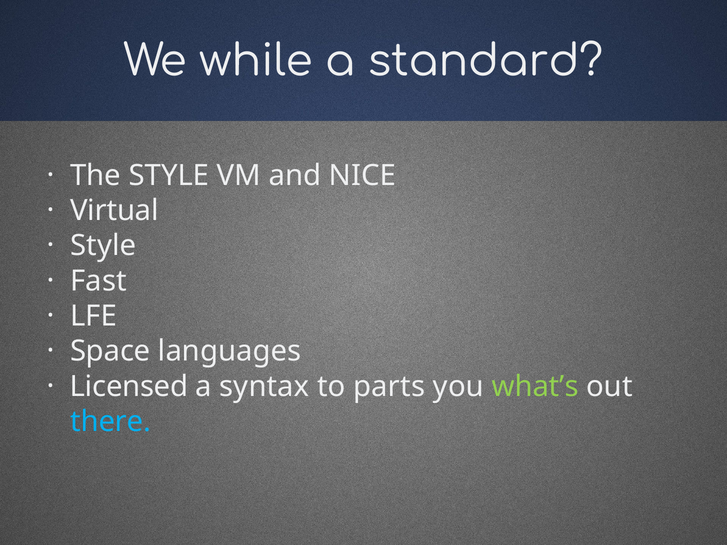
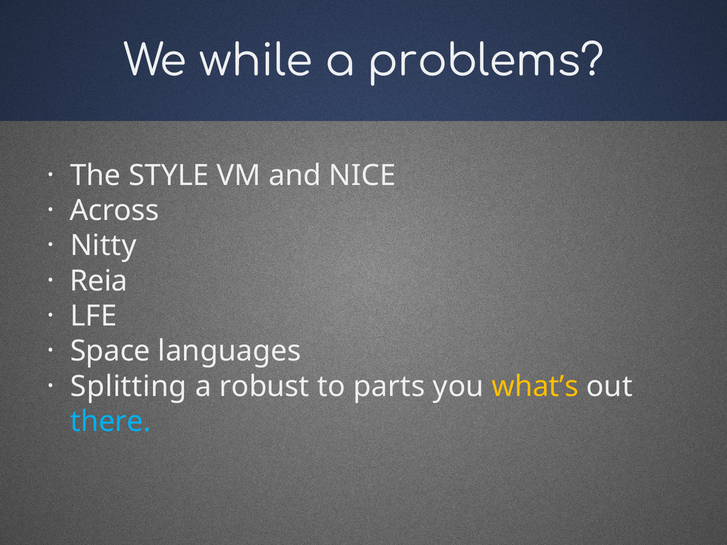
standard: standard -> problems
Virtual: Virtual -> Across
Style at (103, 246): Style -> Nitty
Fast: Fast -> Reia
Licensed: Licensed -> Splitting
syntax: syntax -> robust
what’s colour: light green -> yellow
